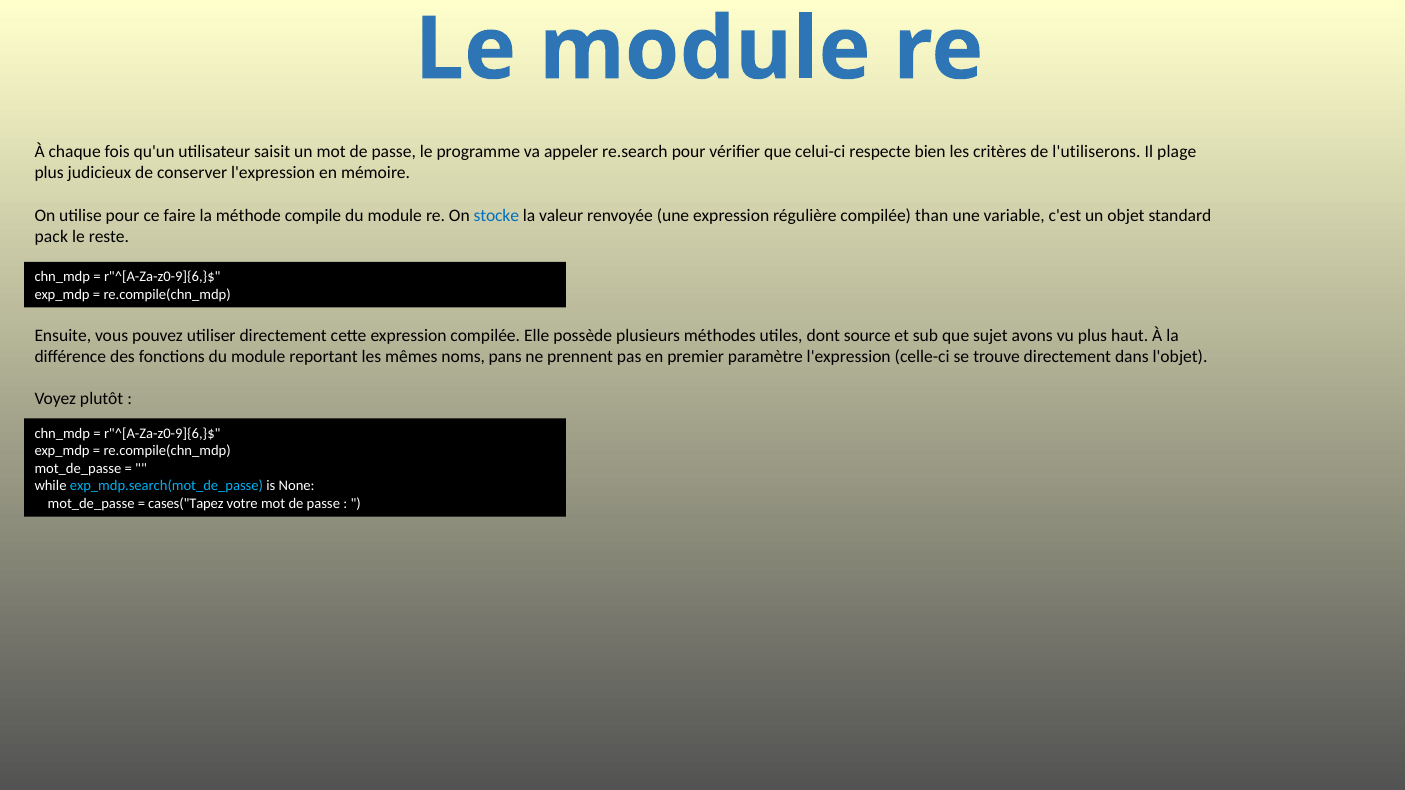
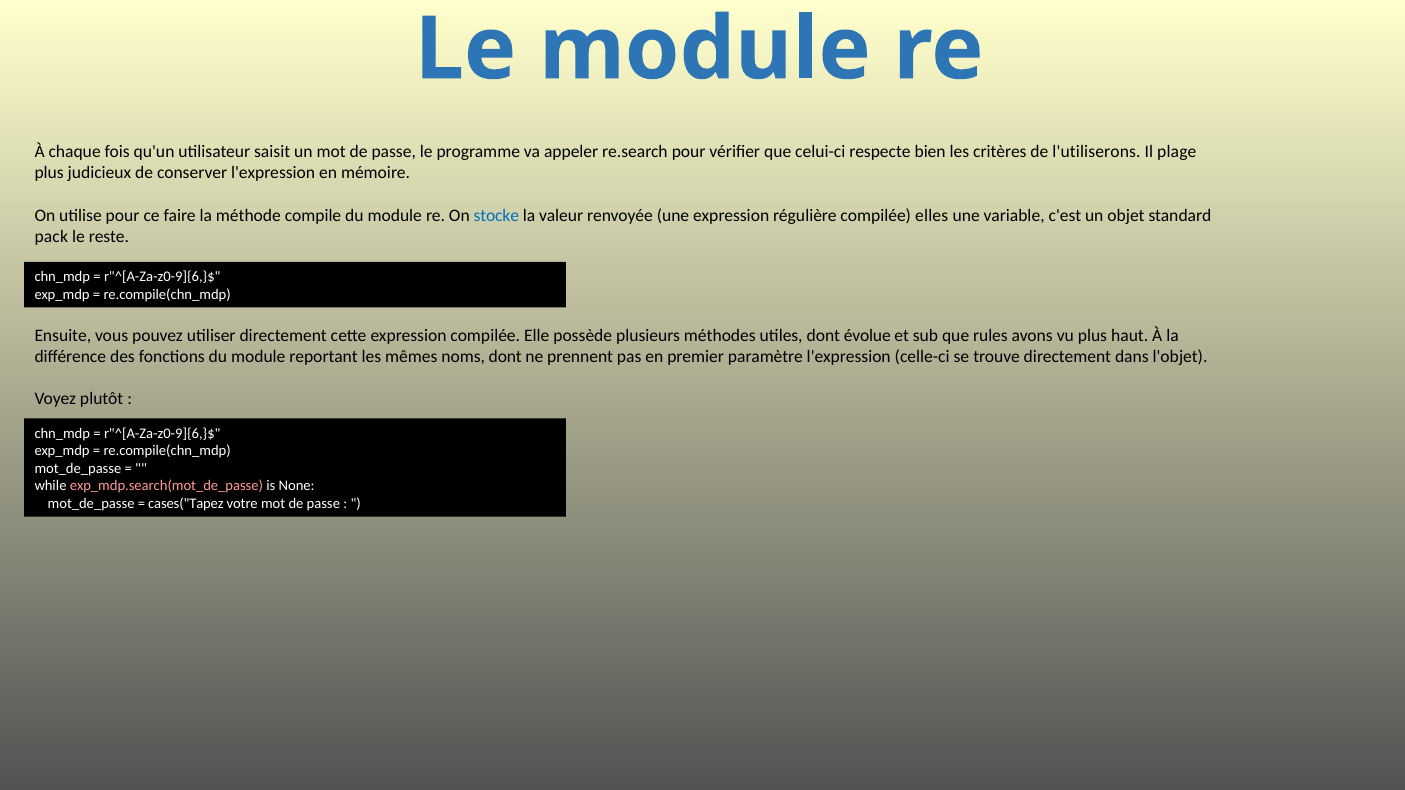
than: than -> elles
source: source -> évolue
sujet: sujet -> rules
noms pans: pans -> dont
exp_mdp.search(mot_de_passe colour: light blue -> pink
